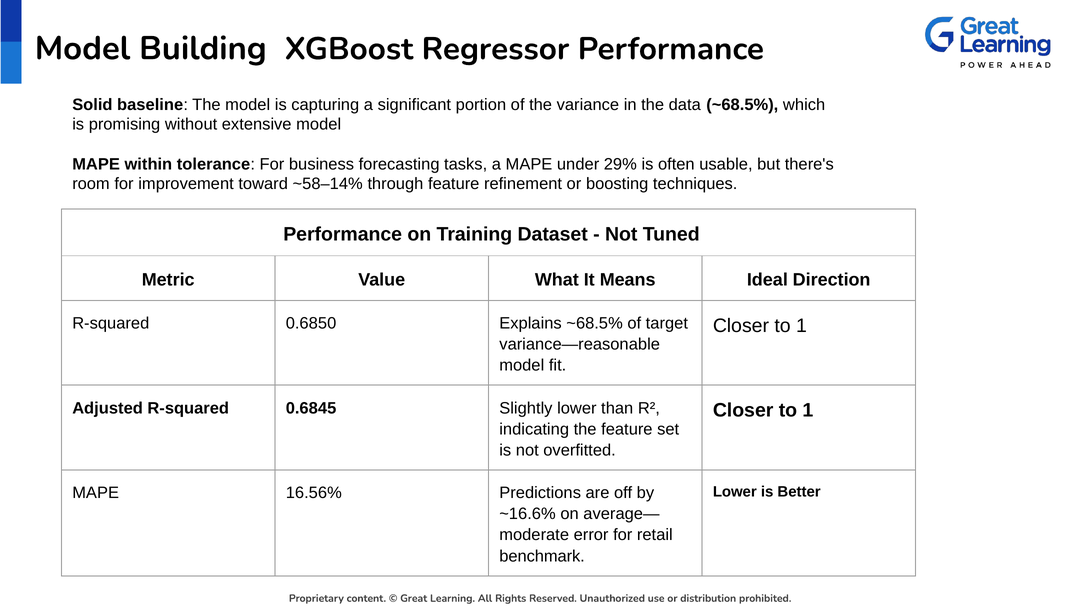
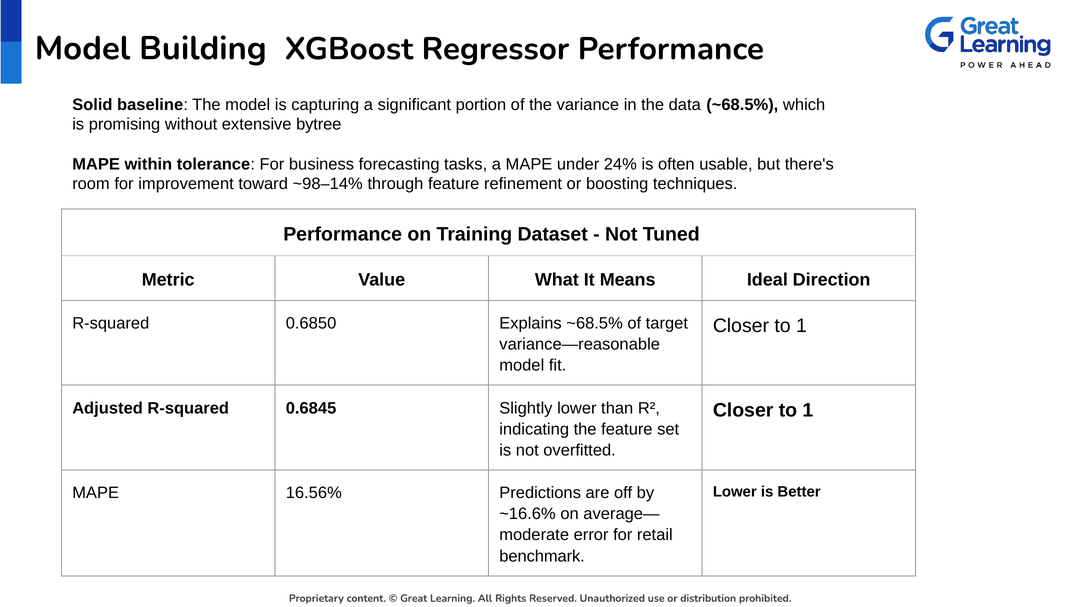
extensive model: model -> bytree
29%: 29% -> 24%
~58–14%: ~58–14% -> ~98–14%
